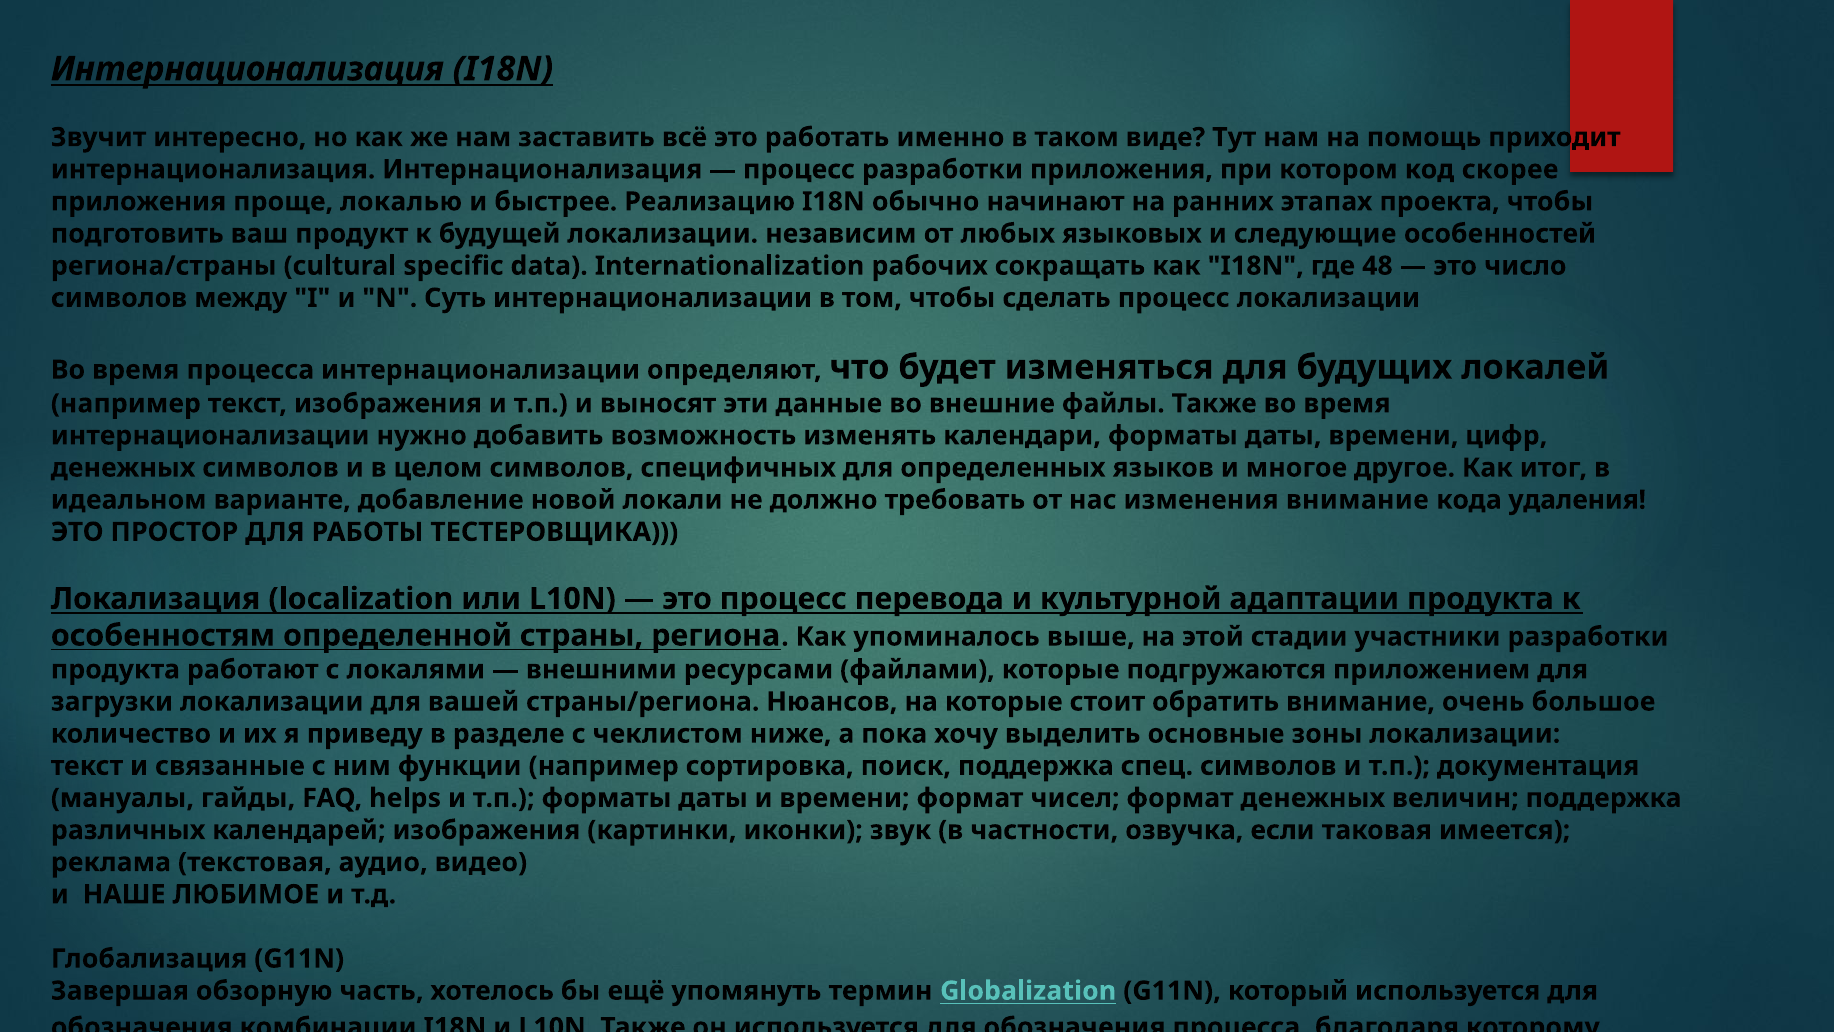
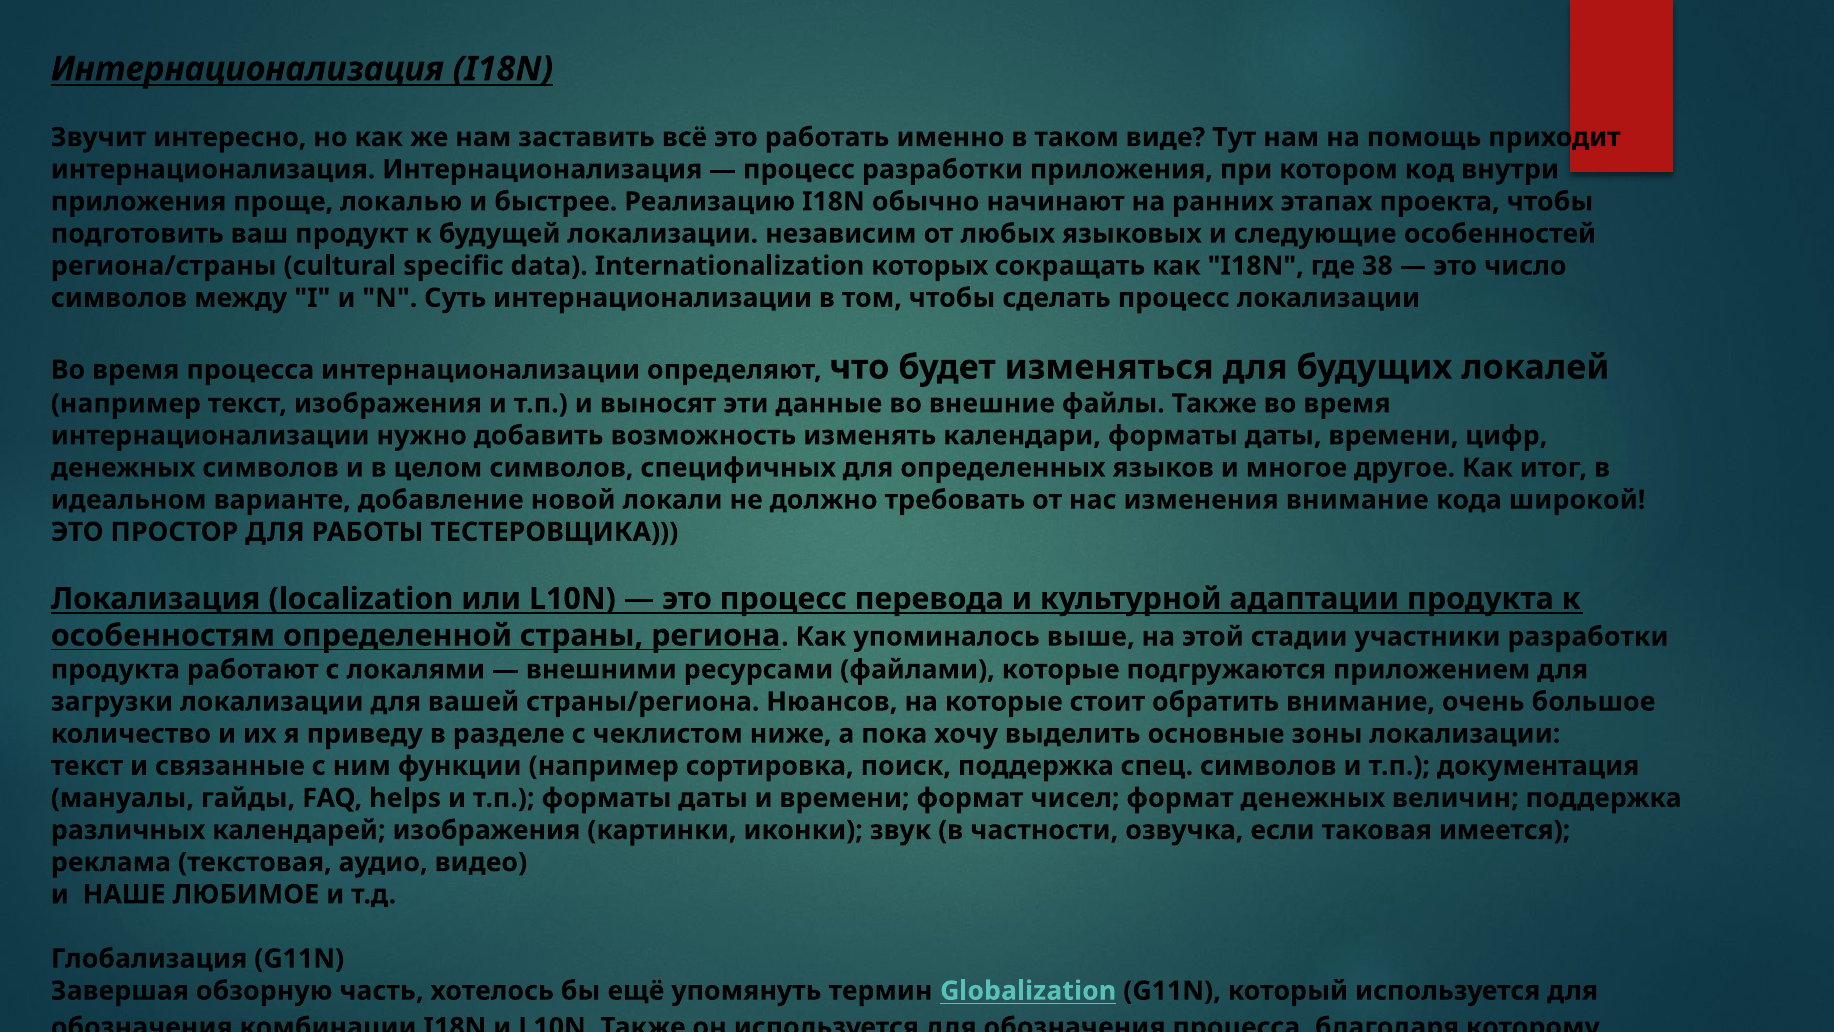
скорее: скорее -> внутри
рабочих: рабочих -> которых
48: 48 -> 38
удаления: удаления -> широкой
